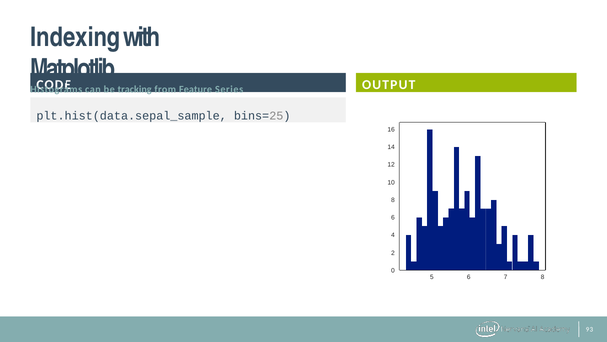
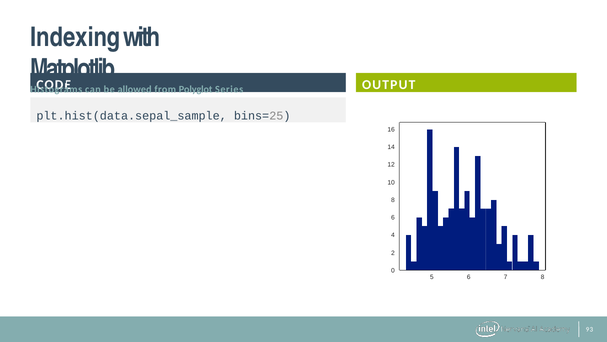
tracking: tracking -> allowed
Feature: Feature -> Polyglot
